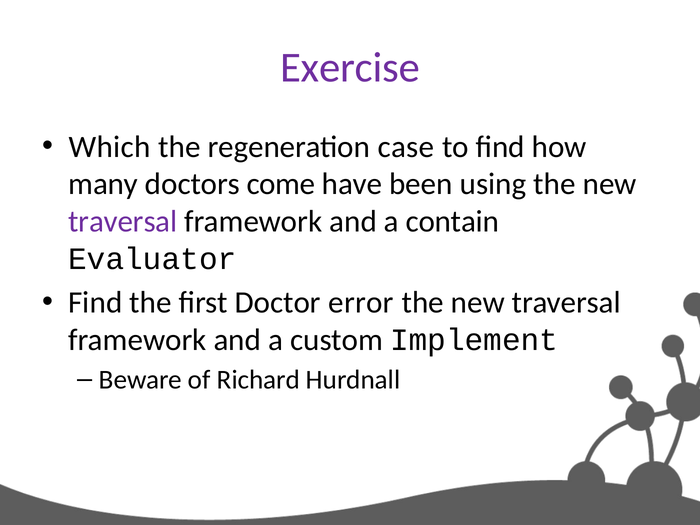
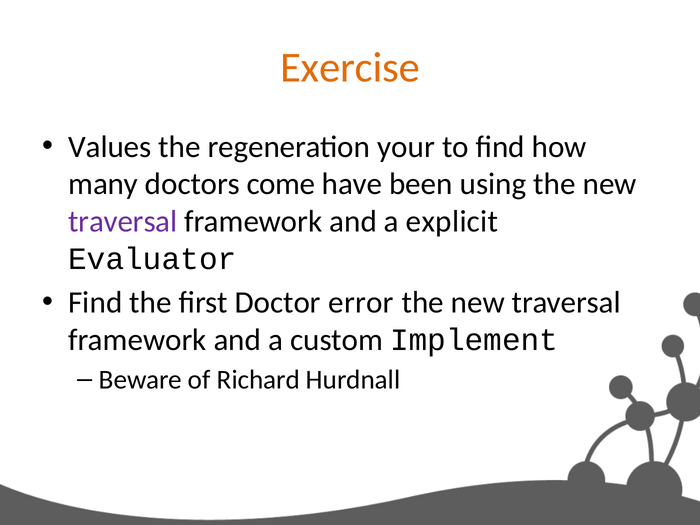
Exercise colour: purple -> orange
Which: Which -> Values
case: case -> your
contain: contain -> explicit
